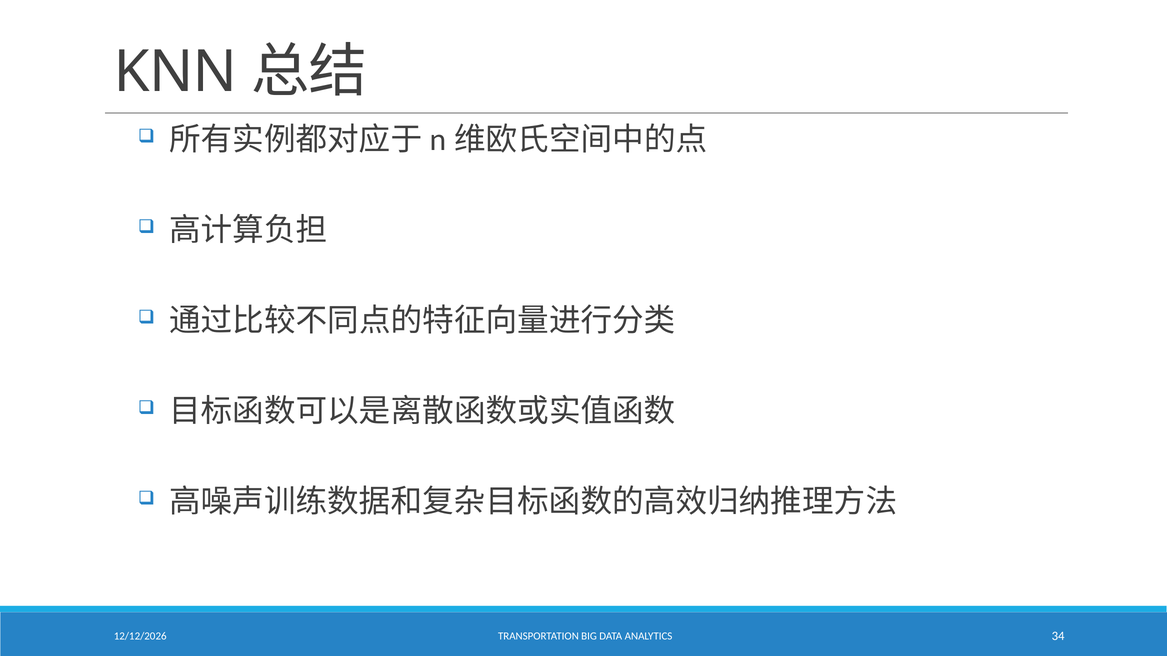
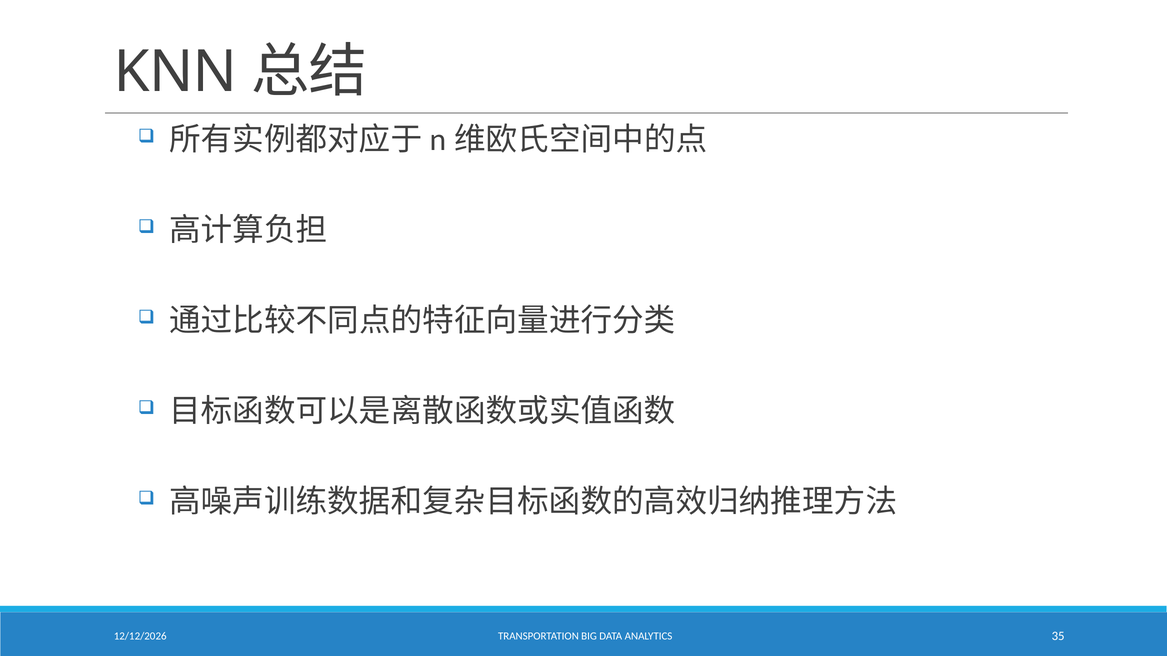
34: 34 -> 35
